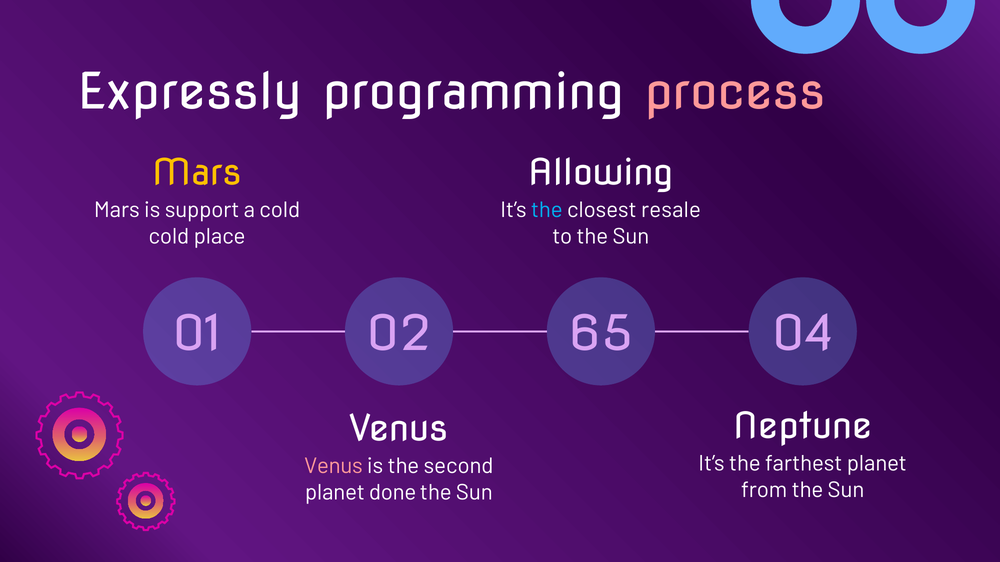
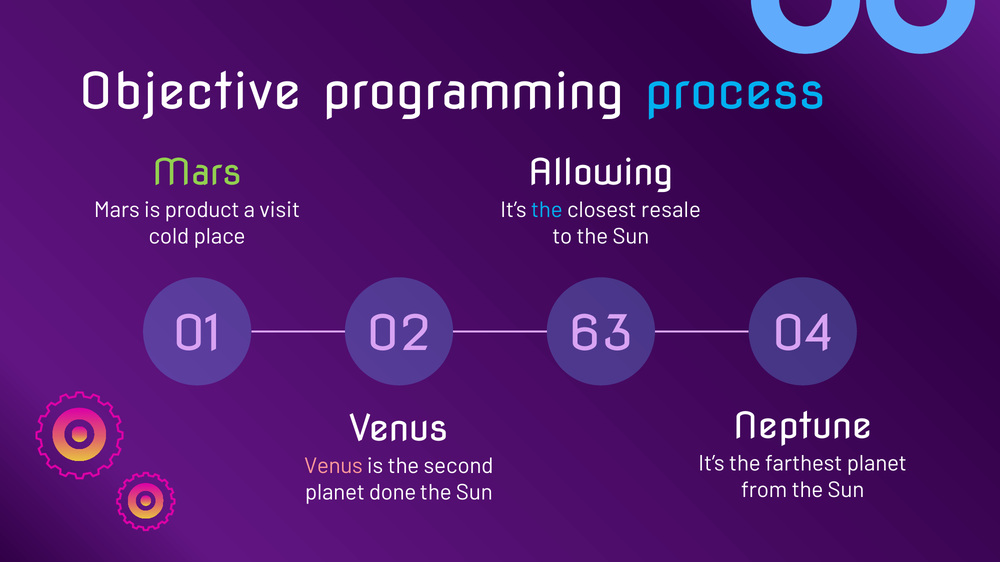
Expressly: Expressly -> Objective
process colour: pink -> light blue
Mars at (197, 173) colour: yellow -> light green
support: support -> product
a cold: cold -> visit
65: 65 -> 63
